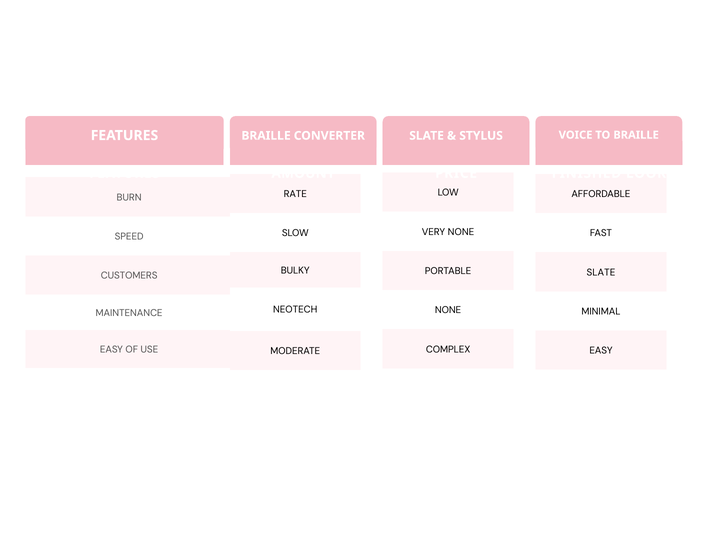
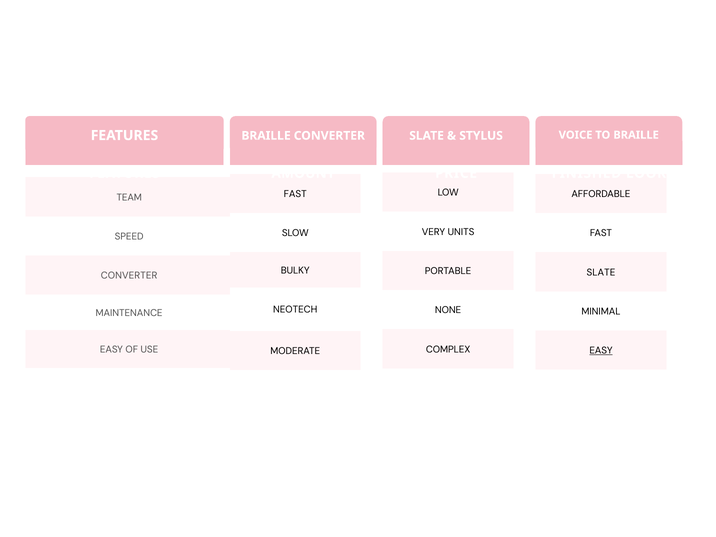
RATE at (295, 194): RATE -> FAST
BURN: BURN -> TEAM
VERY NONE: NONE -> UNITS
CUSTOMERS at (129, 276): CUSTOMERS -> CONVERTER
EASY at (601, 351) underline: none -> present
